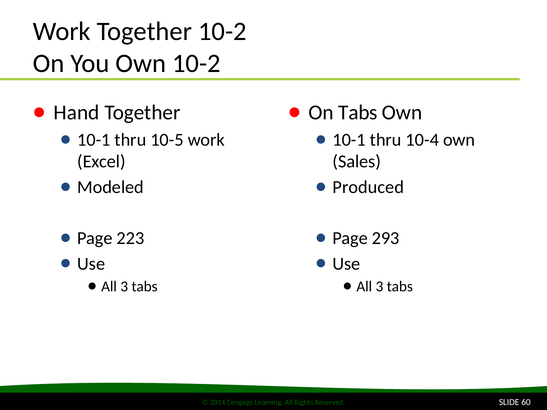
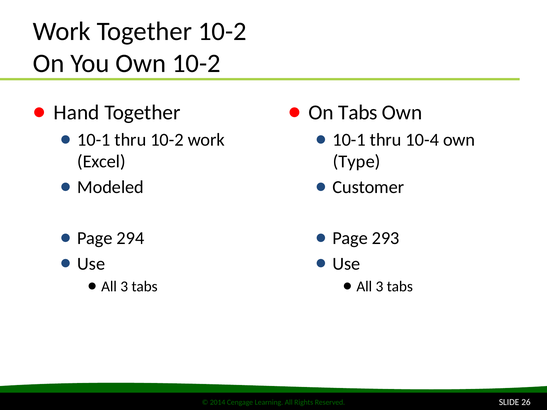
thru 10-5: 10-5 -> 10-2
Sales: Sales -> Type
Produced: Produced -> Customer
223: 223 -> 294
60: 60 -> 26
